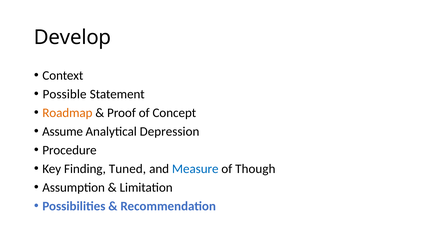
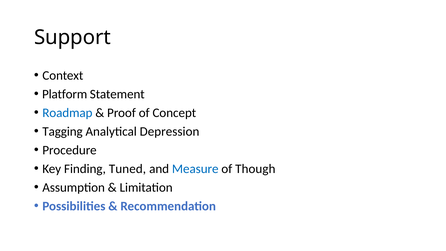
Develop: Develop -> Support
Possible: Possible -> Platform
Roadmap colour: orange -> blue
Assume: Assume -> Tagging
